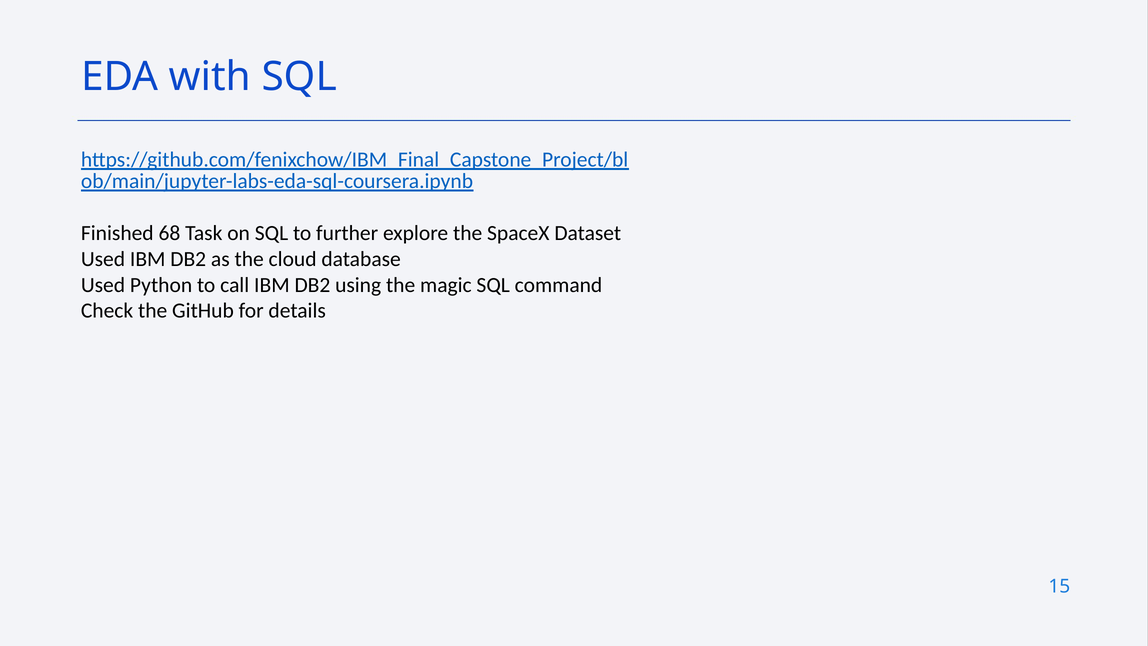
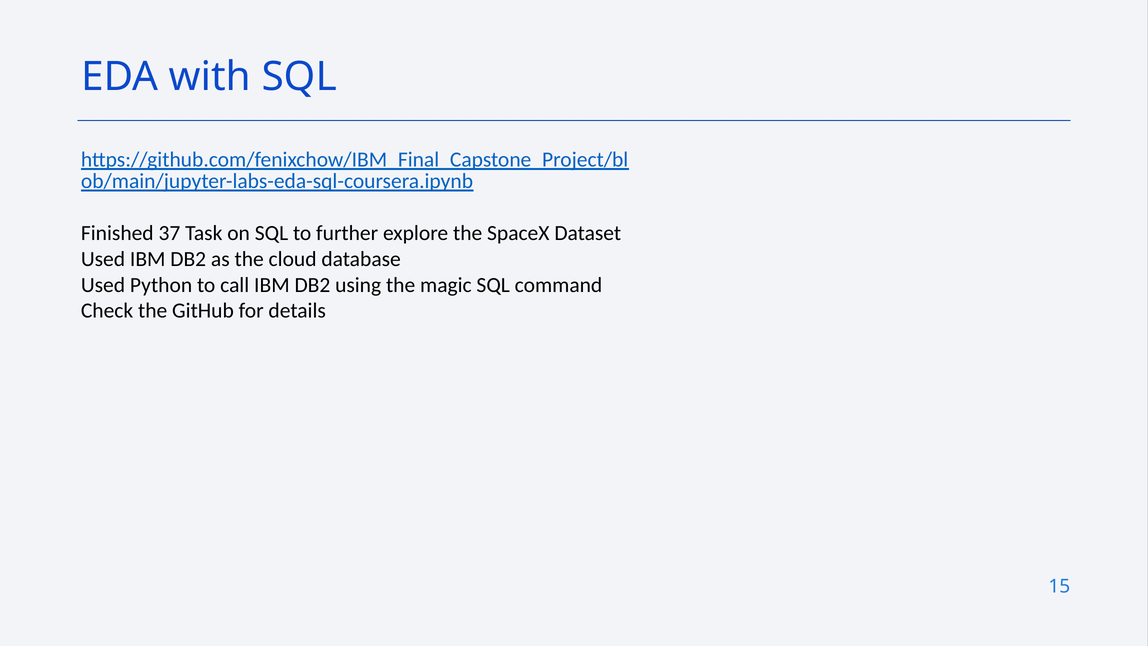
68: 68 -> 37
